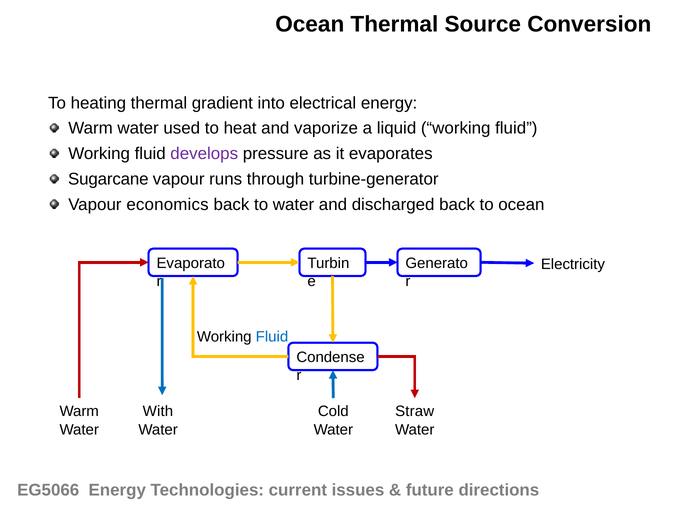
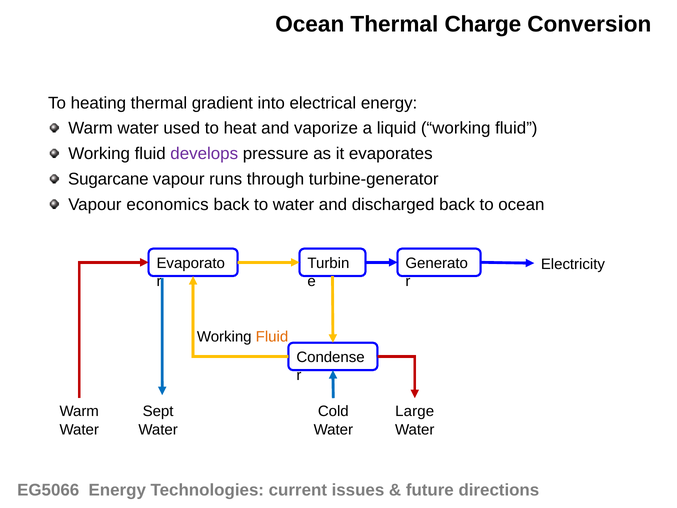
Source: Source -> Charge
Fluid at (272, 337) colour: blue -> orange
With: With -> Sept
Straw: Straw -> Large
